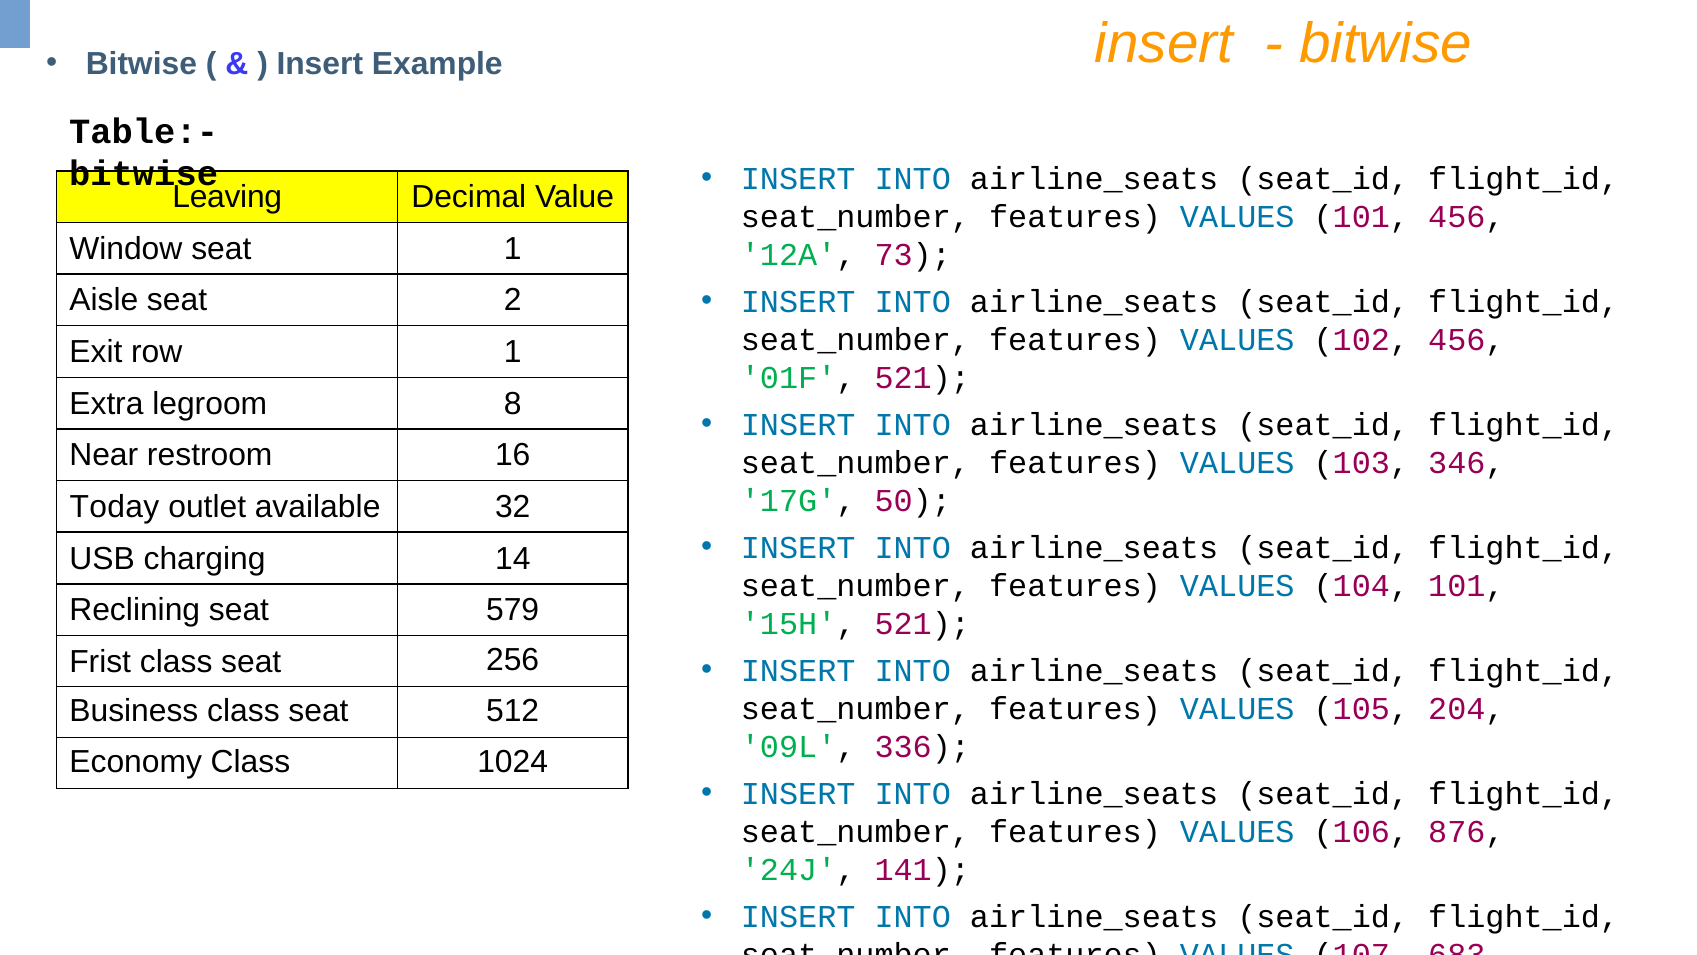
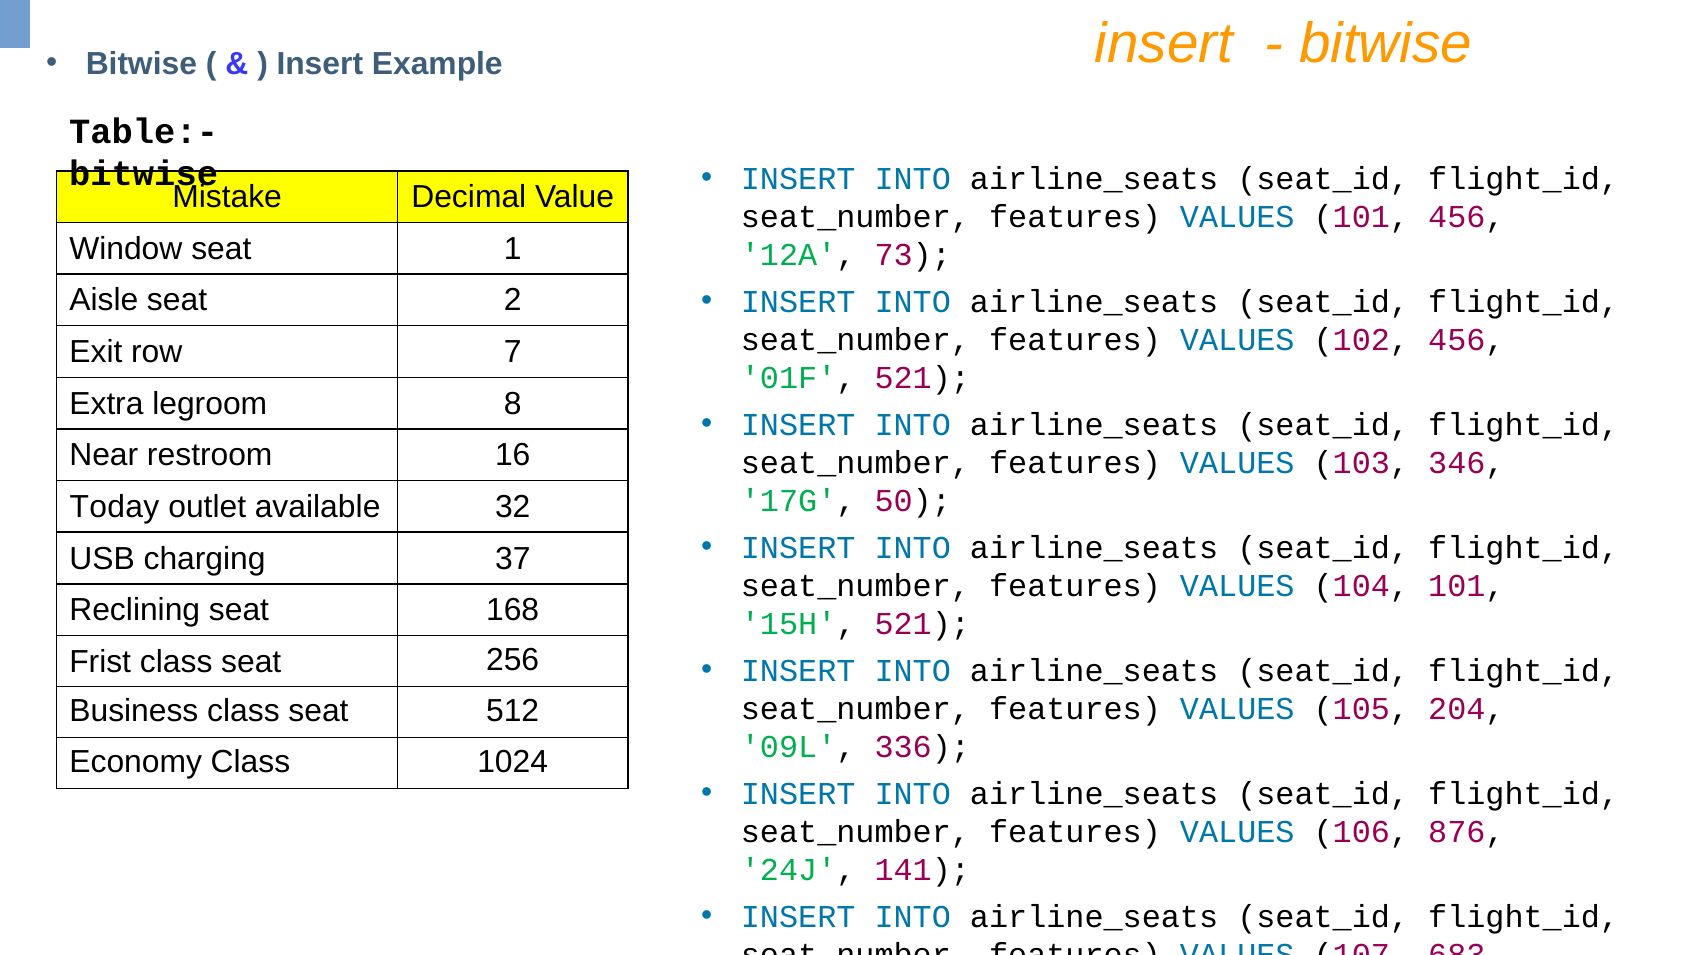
Leaving: Leaving -> Mistake
row 1: 1 -> 7
14: 14 -> 37
579: 579 -> 168
